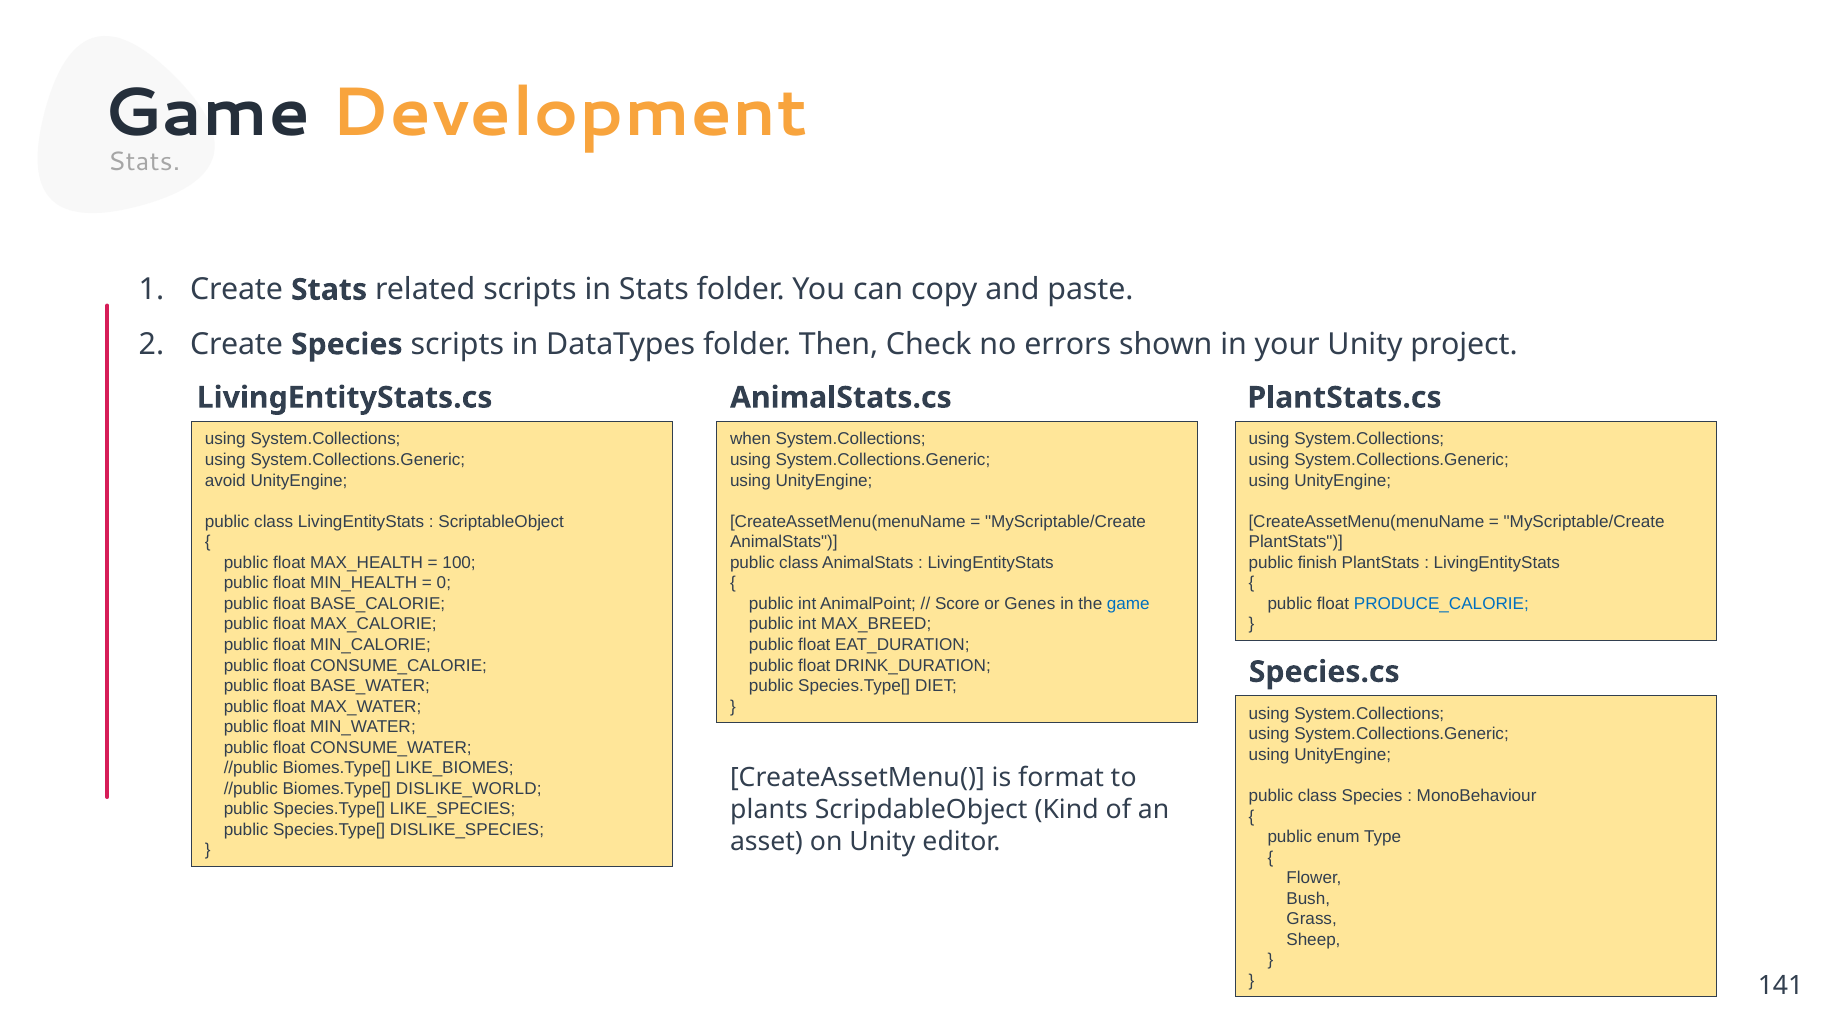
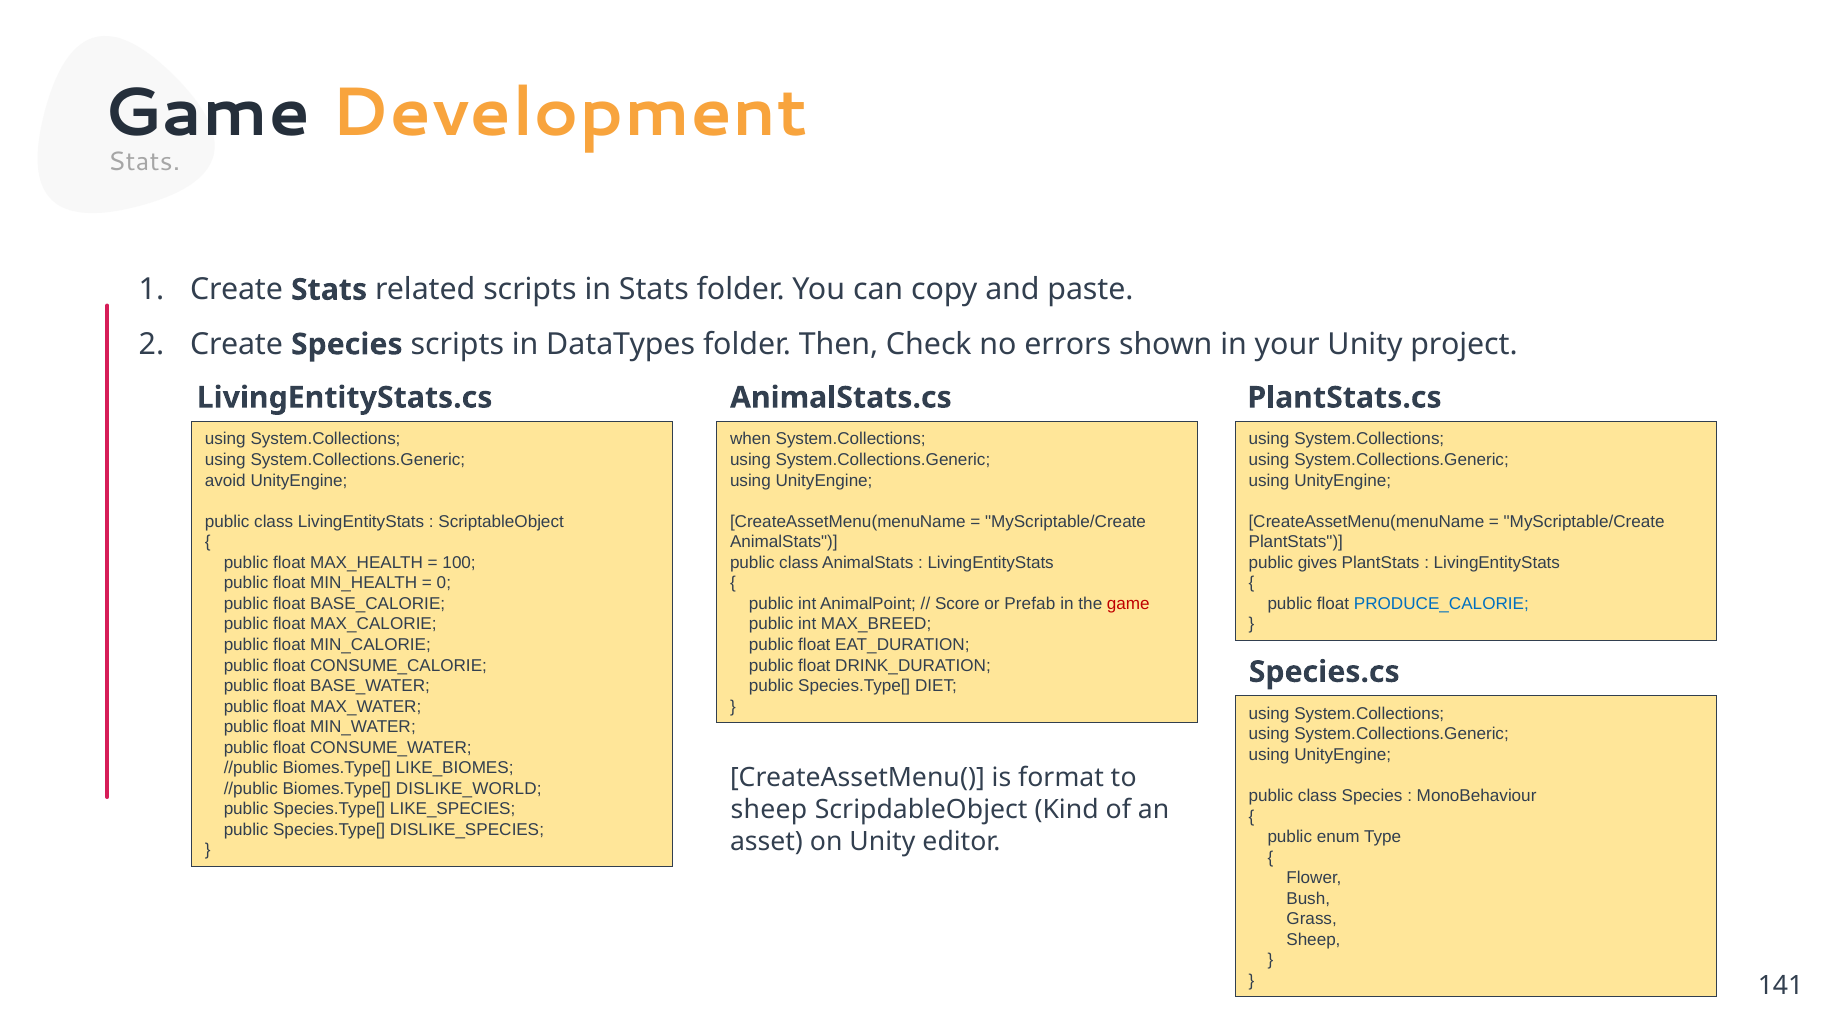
finish: finish -> gives
Genes: Genes -> Prefab
game at (1128, 604) colour: blue -> red
plants at (769, 810): plants -> sheep
